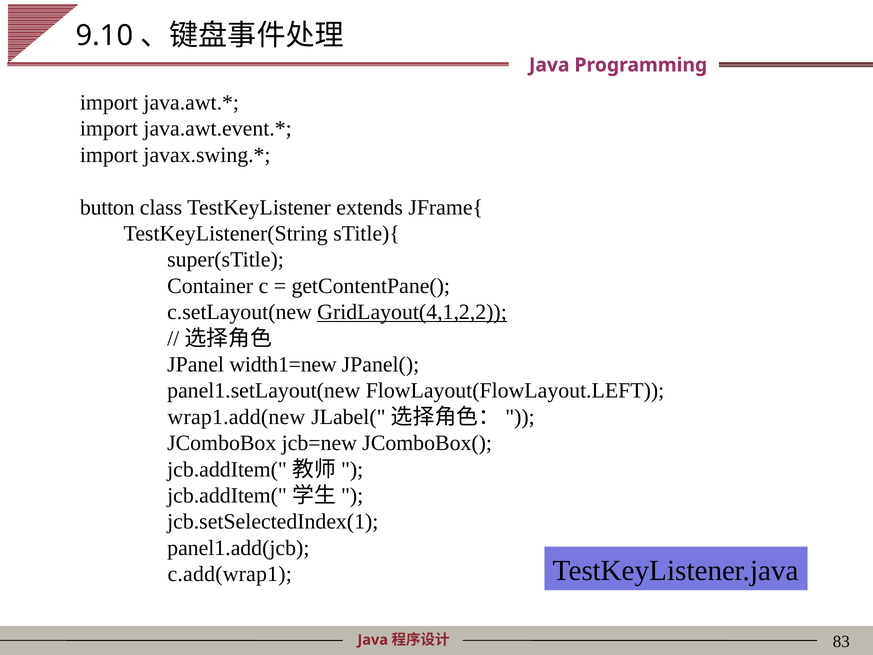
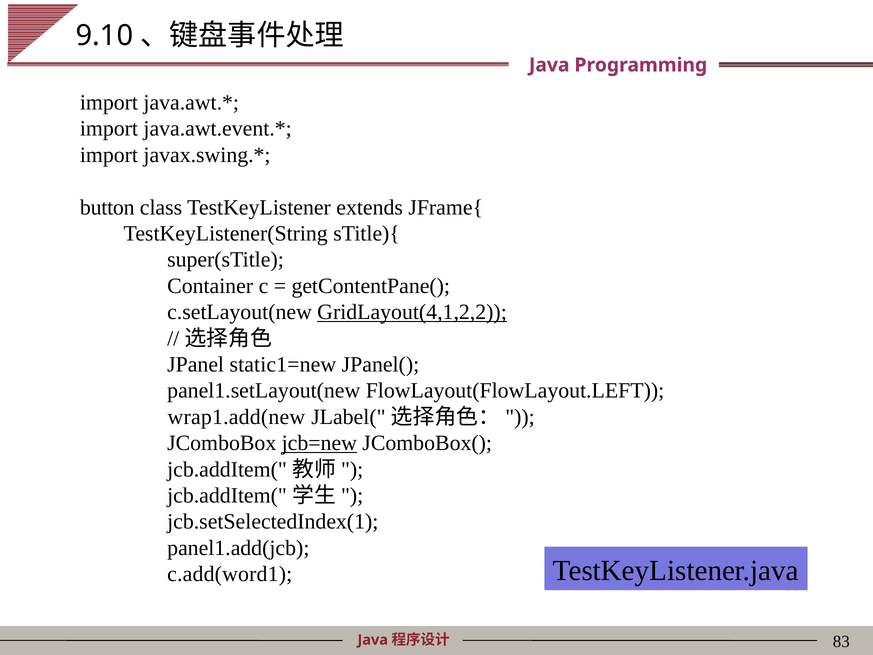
width1=new: width1=new -> static1=new
jcb=new underline: none -> present
c.add(wrap1: c.add(wrap1 -> c.add(word1
